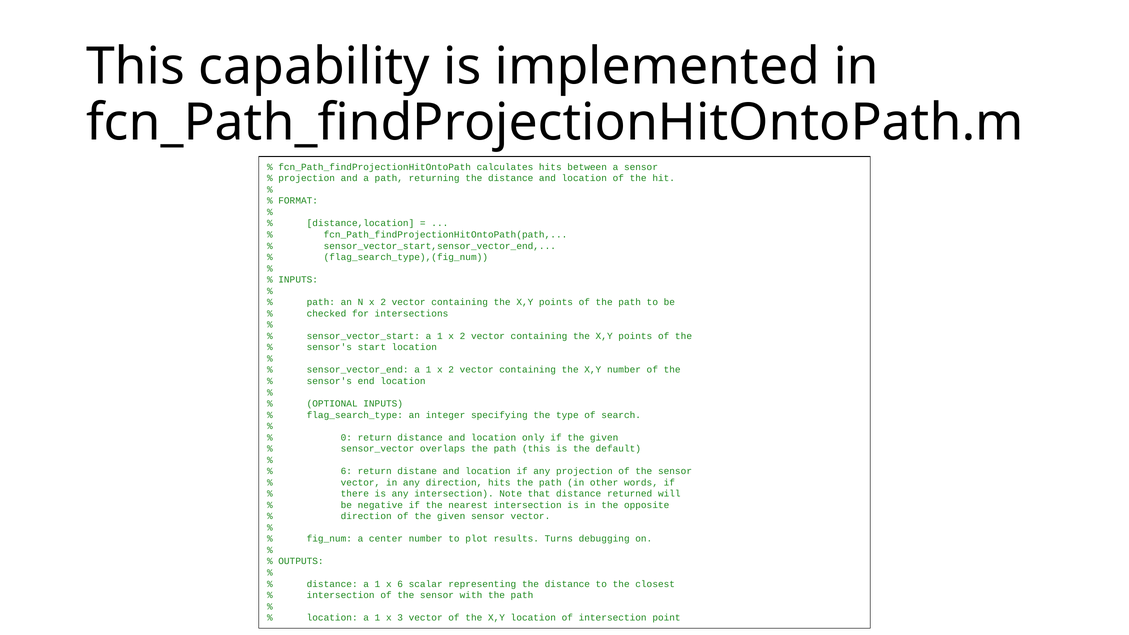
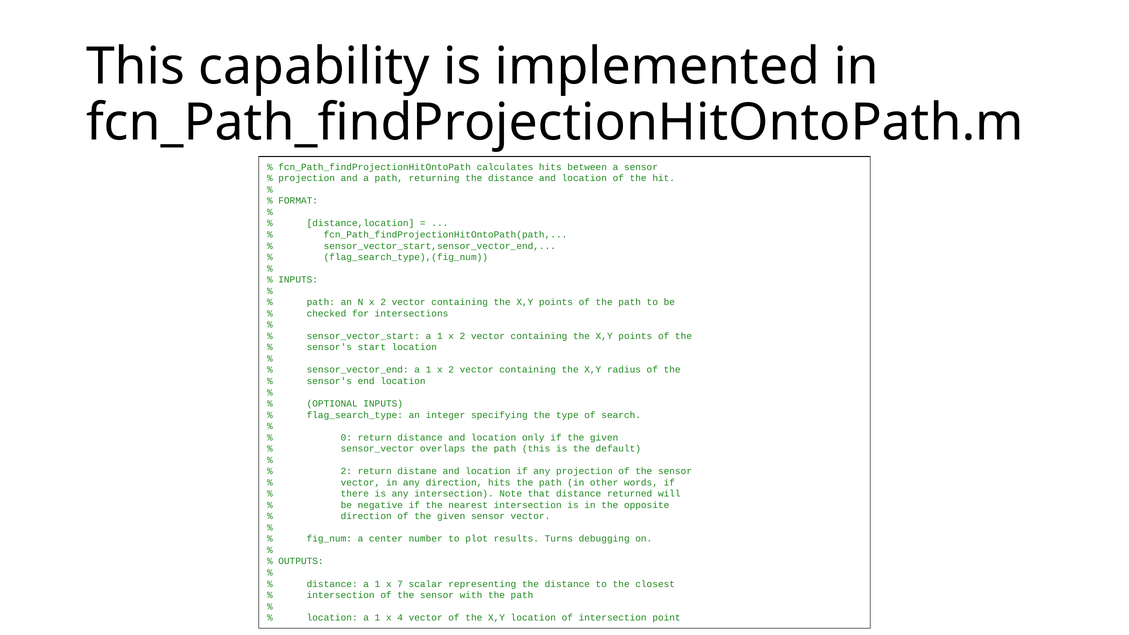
X,Y number: number -> radius
6 at (346, 471): 6 -> 2
x 6: 6 -> 7
3: 3 -> 4
